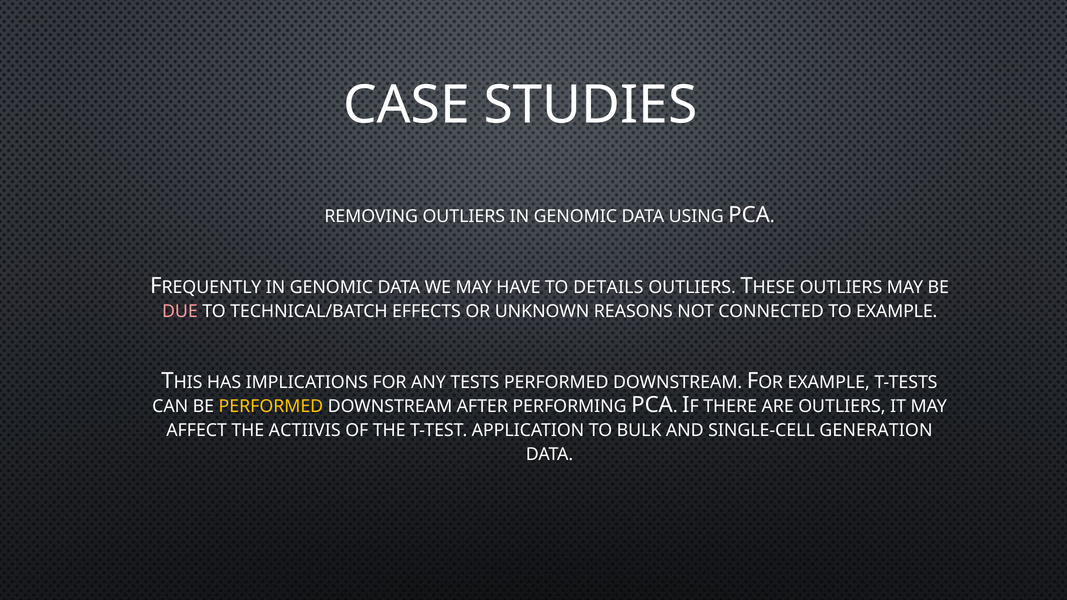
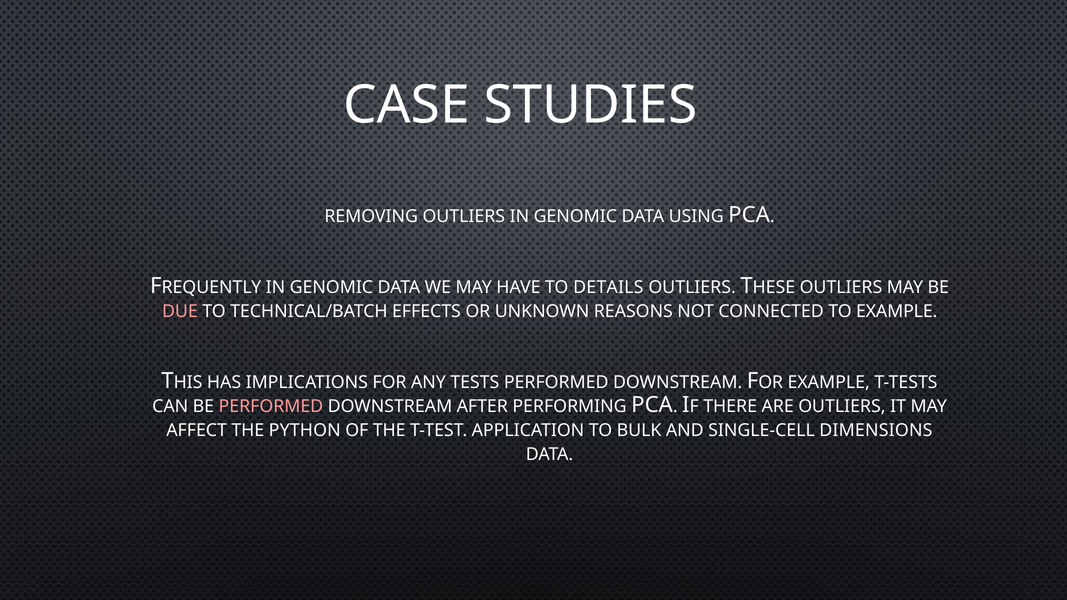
PERFORMED at (271, 407) colour: yellow -> pink
ACTIIVIS: ACTIIVIS -> PYTHON
GENERATION: GENERATION -> DIMENSIONS
